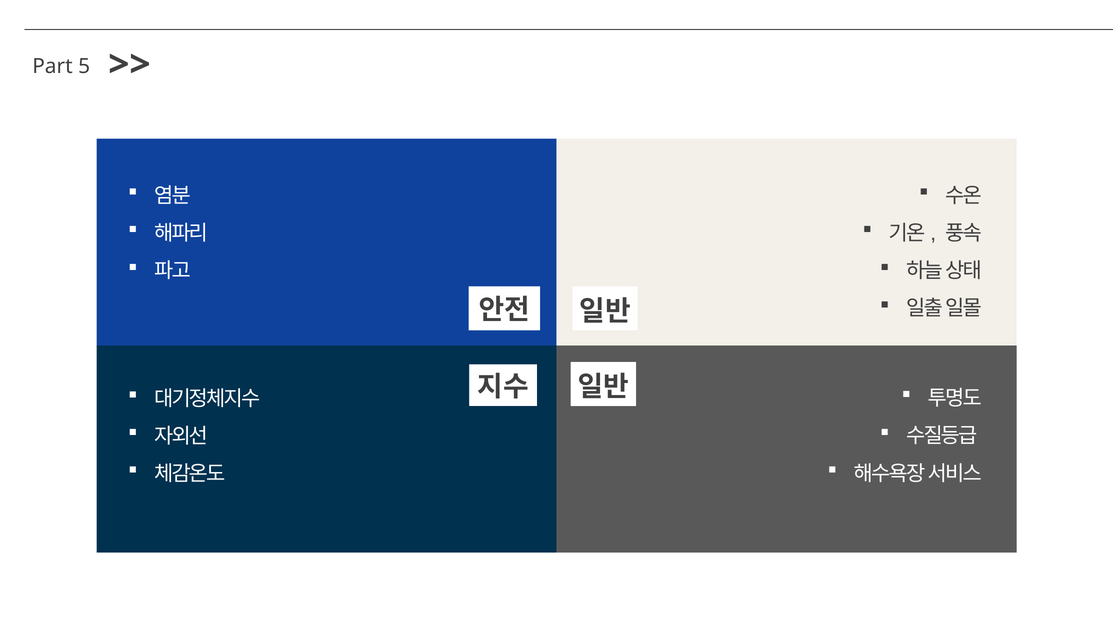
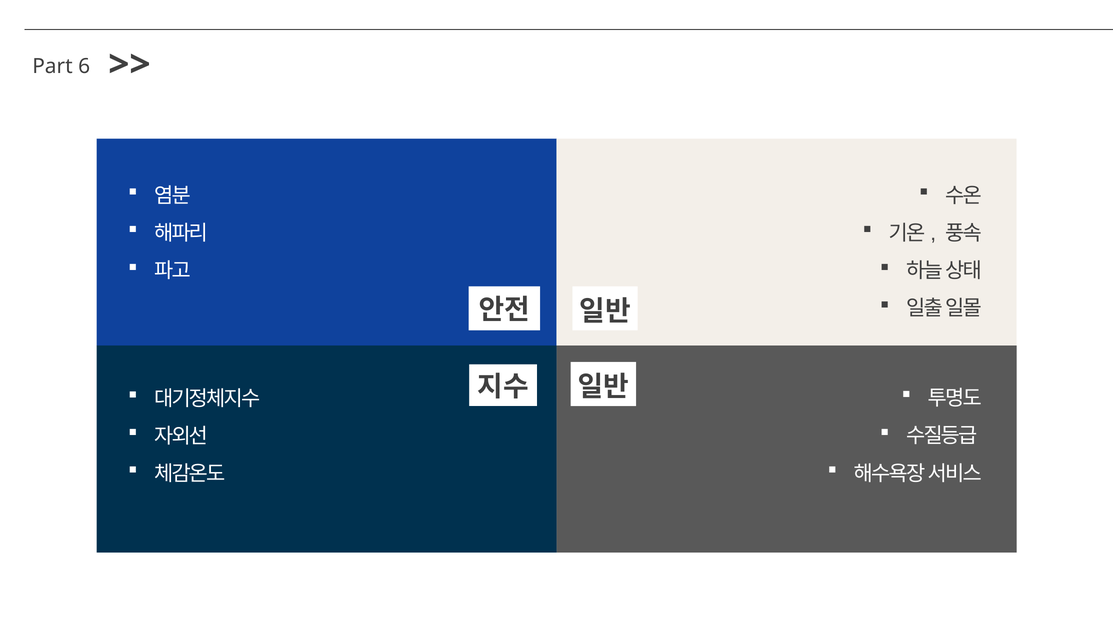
5: 5 -> 6
